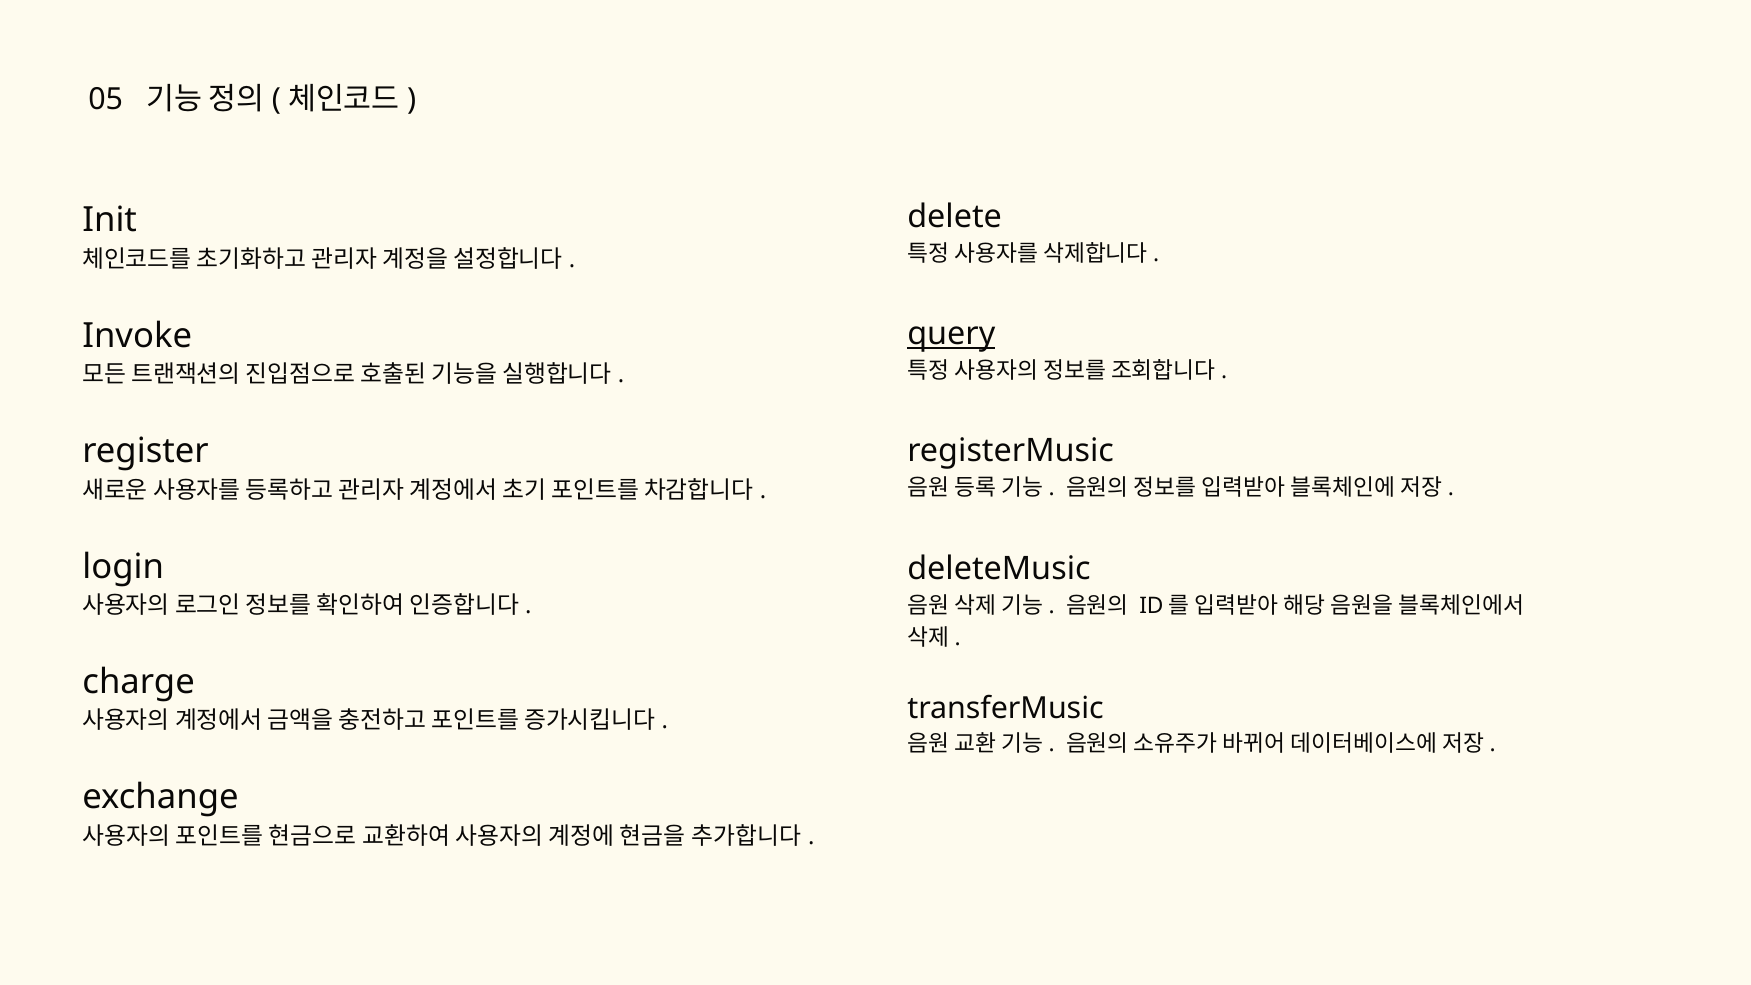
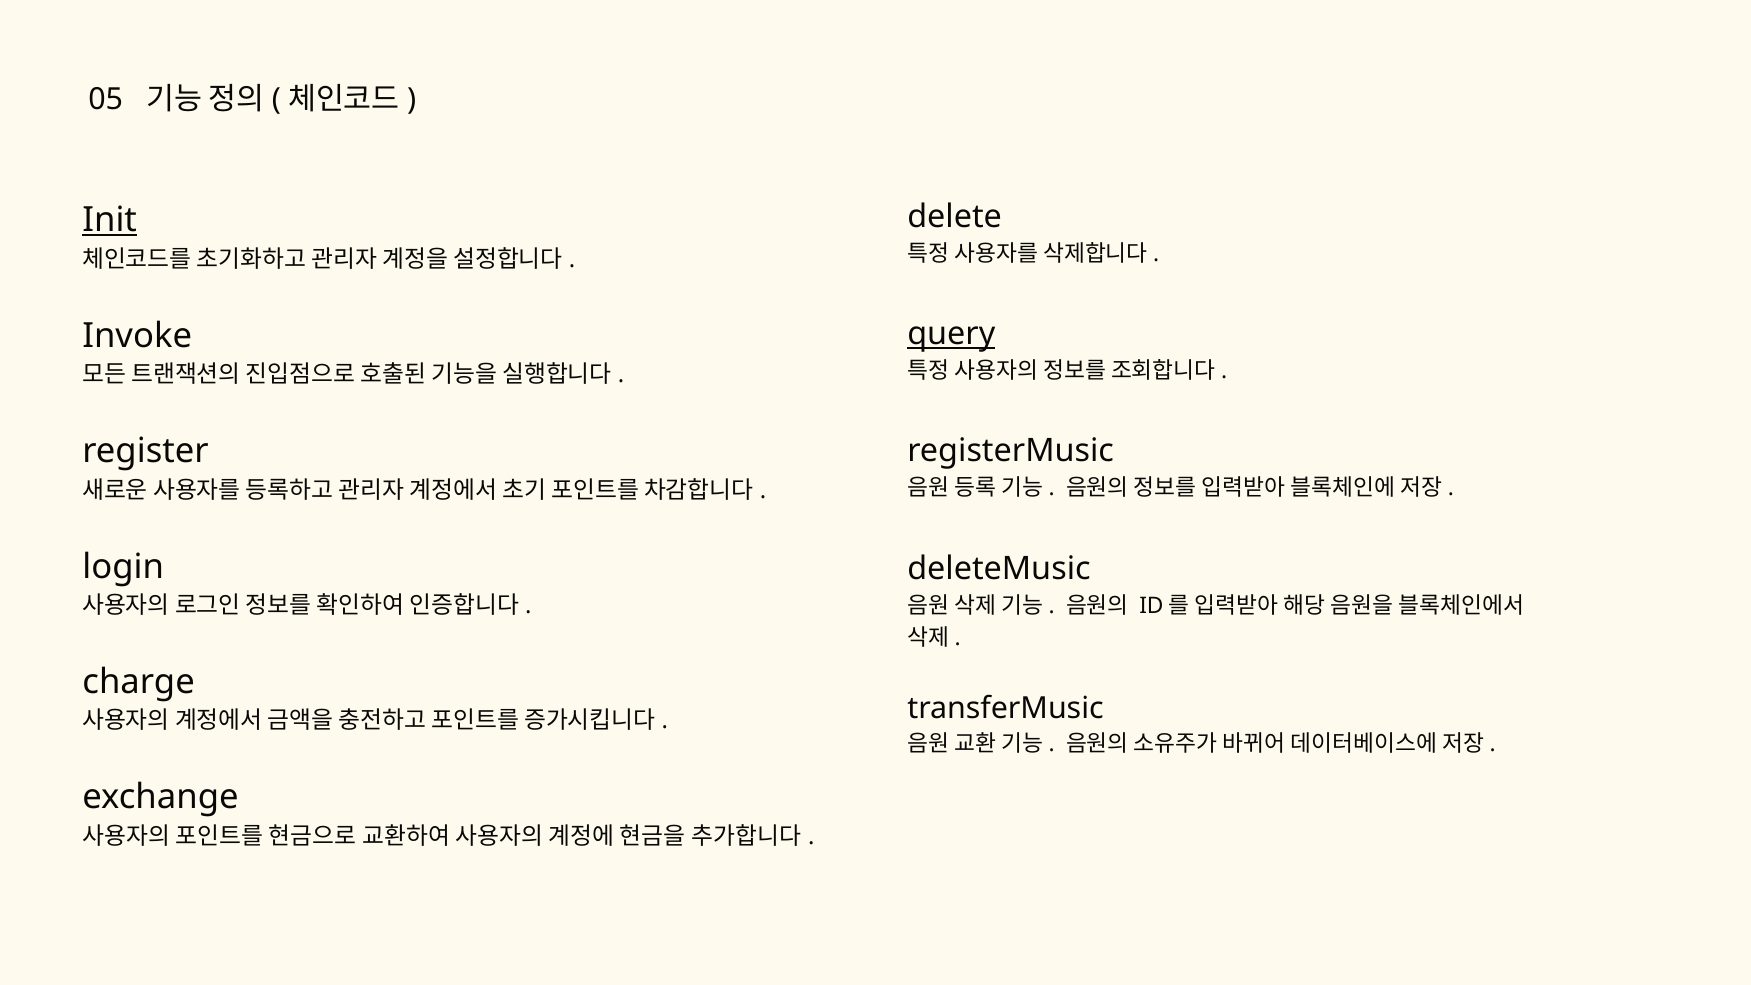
Init underline: none -> present
